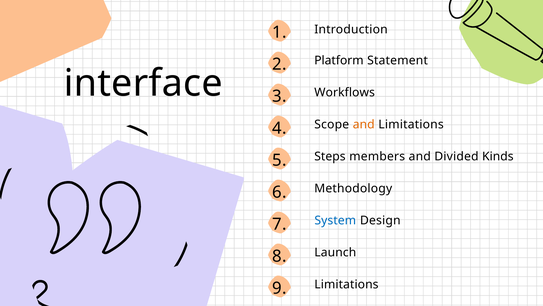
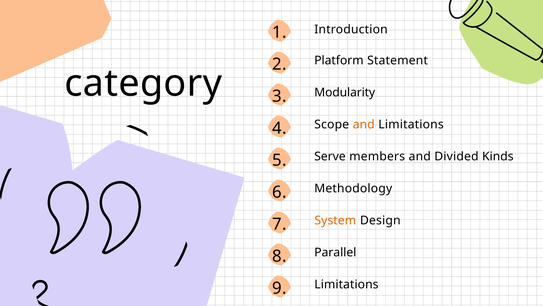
interface: interface -> category
Workflows: Workflows -> Modularity
Steps: Steps -> Serve
System colour: blue -> orange
Launch: Launch -> Parallel
